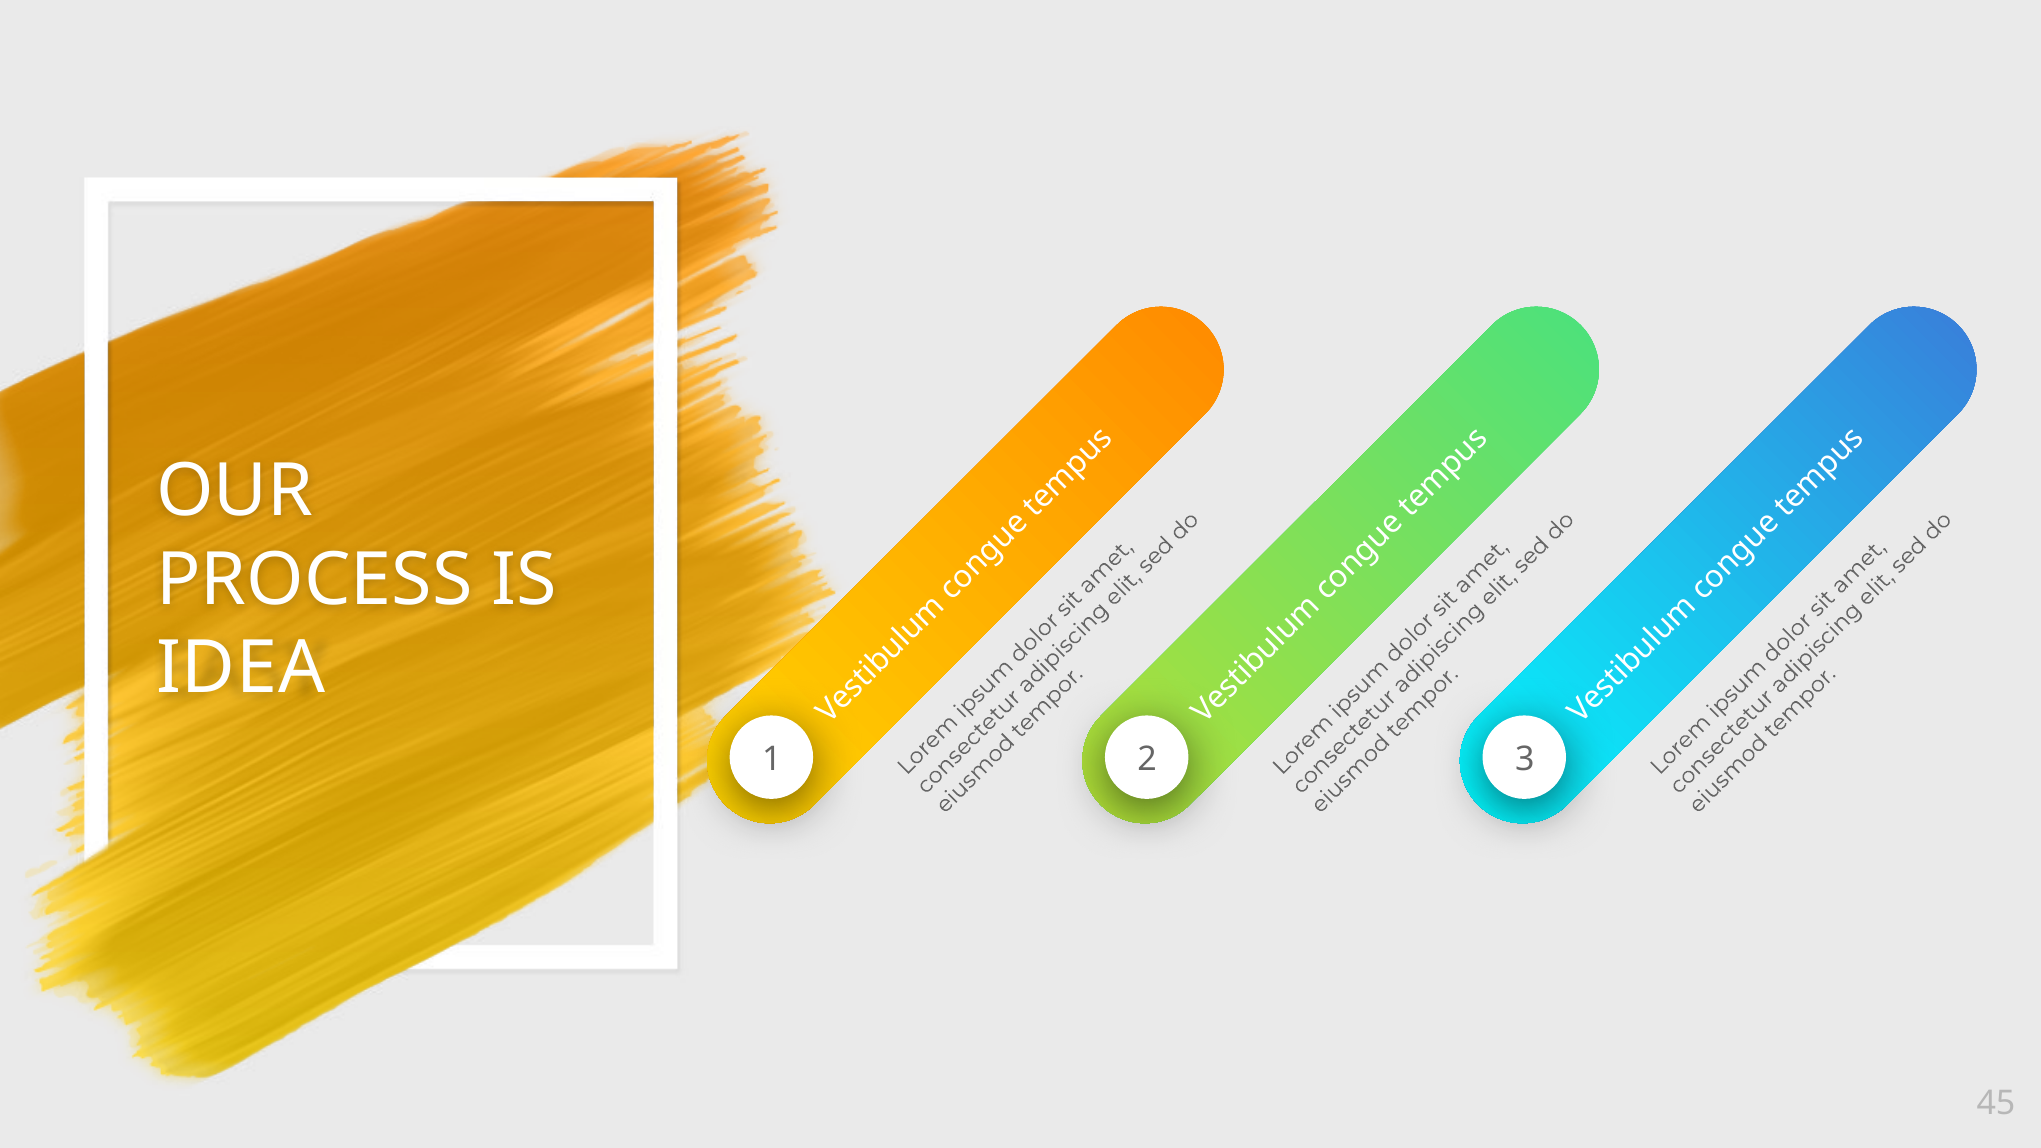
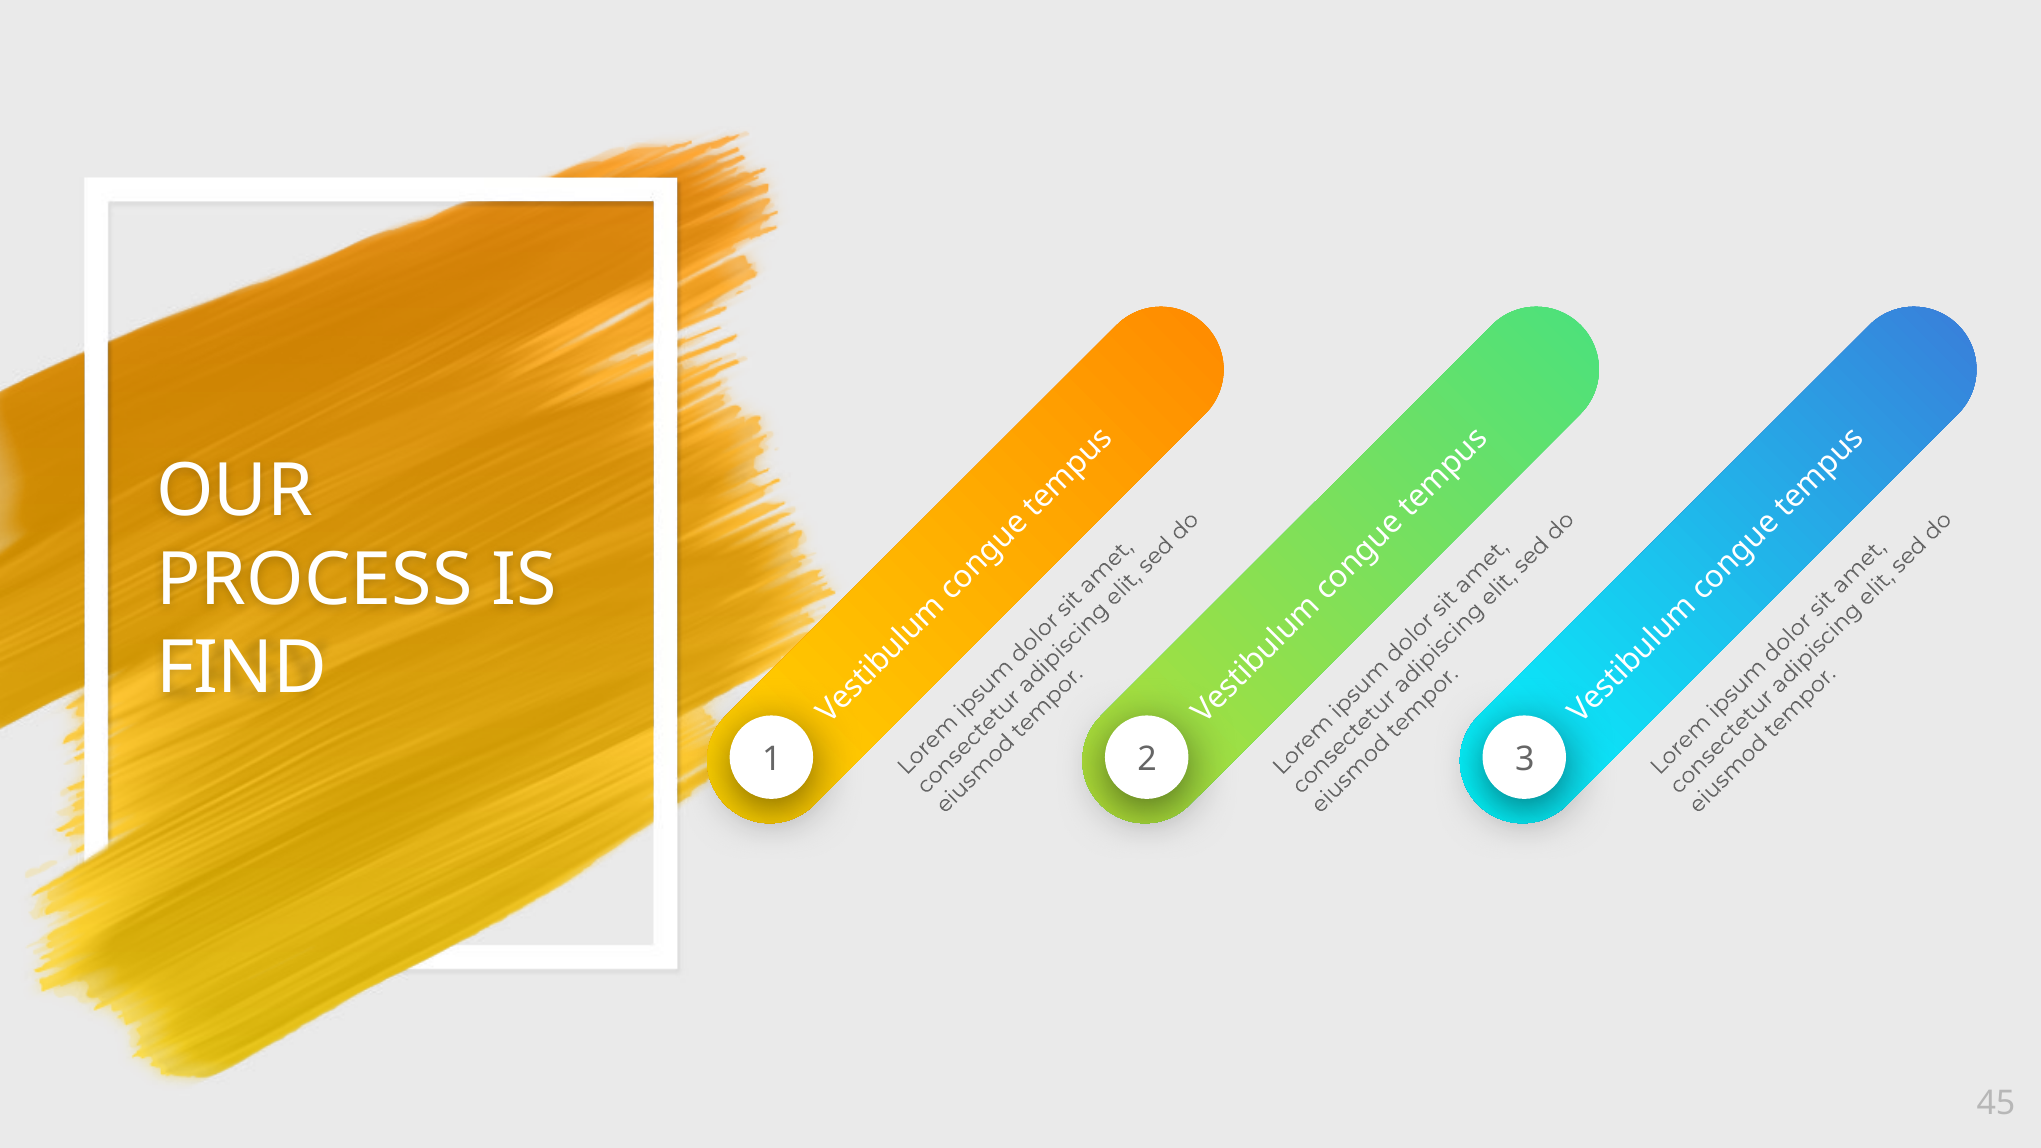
IDEA: IDEA -> FIND
